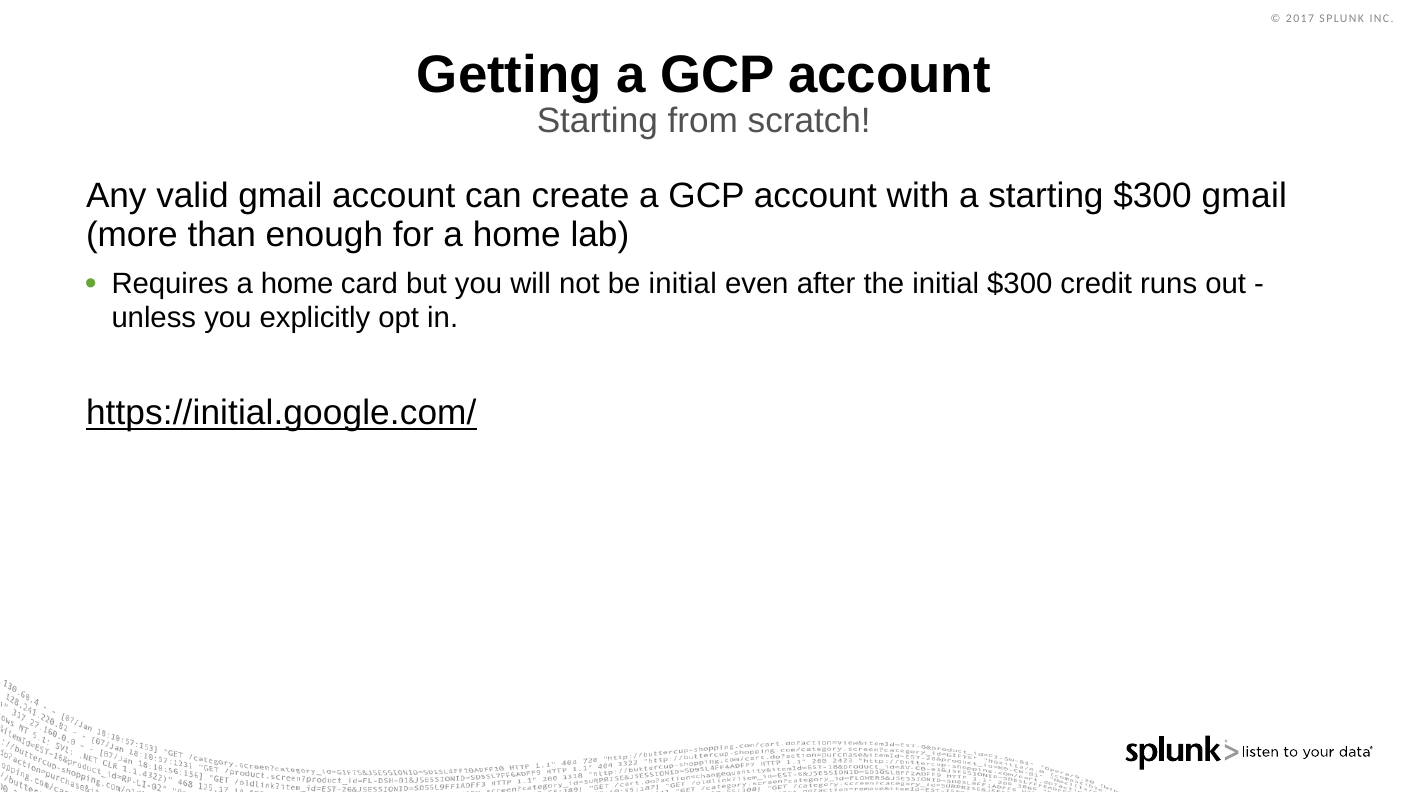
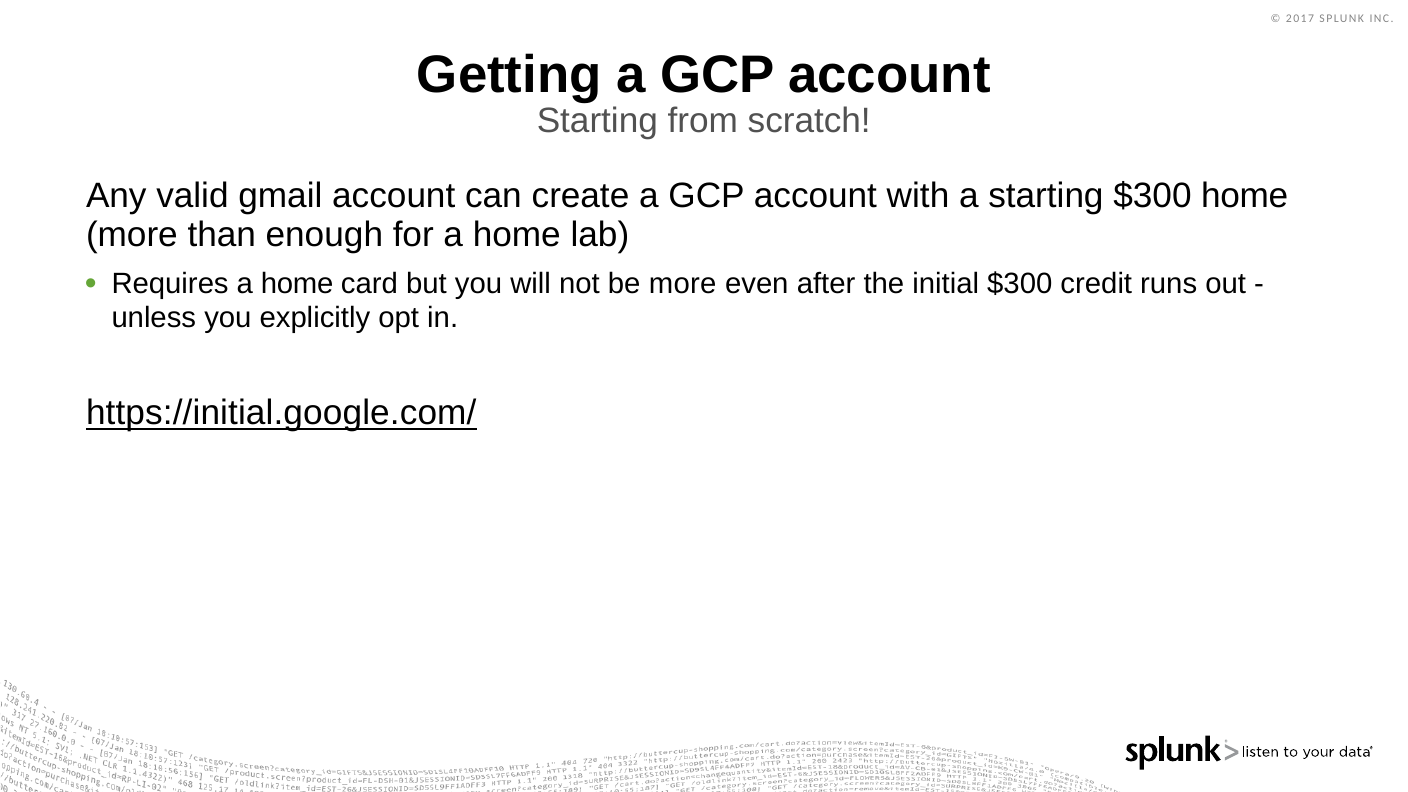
$300 gmail: gmail -> home
be initial: initial -> more
